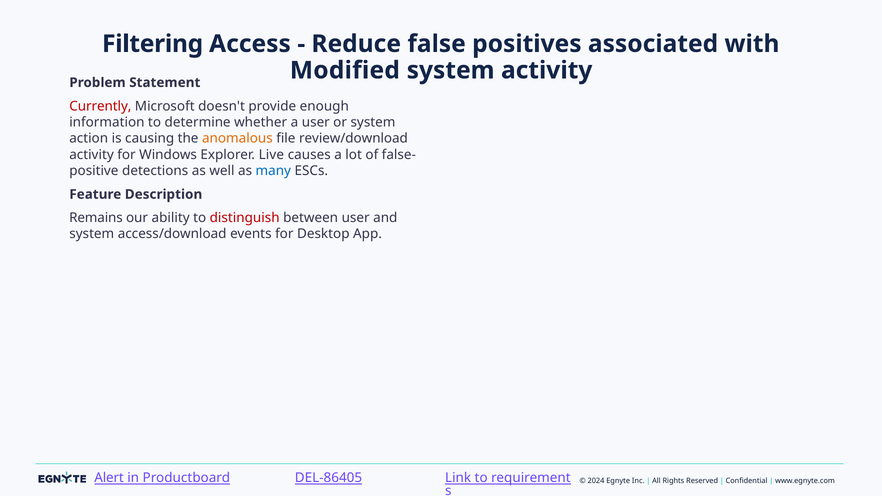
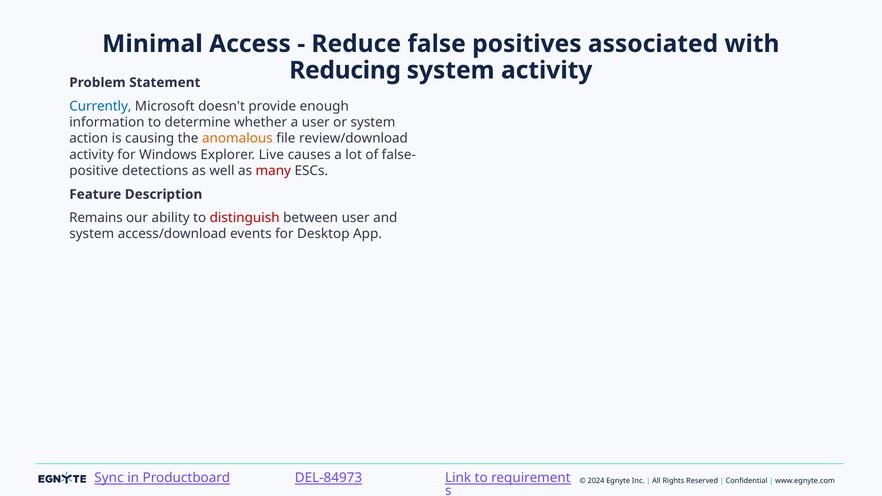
Filtering: Filtering -> Minimal
Modified: Modified -> Reducing
Currently colour: red -> blue
many colour: blue -> red
Alert: Alert -> Sync
DEL-86405: DEL-86405 -> DEL-84973
